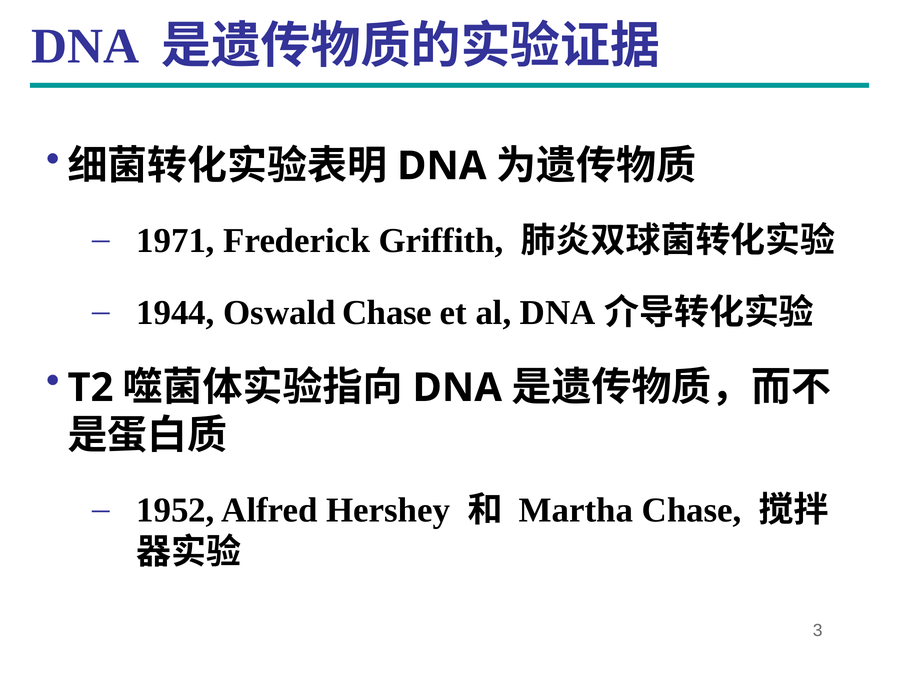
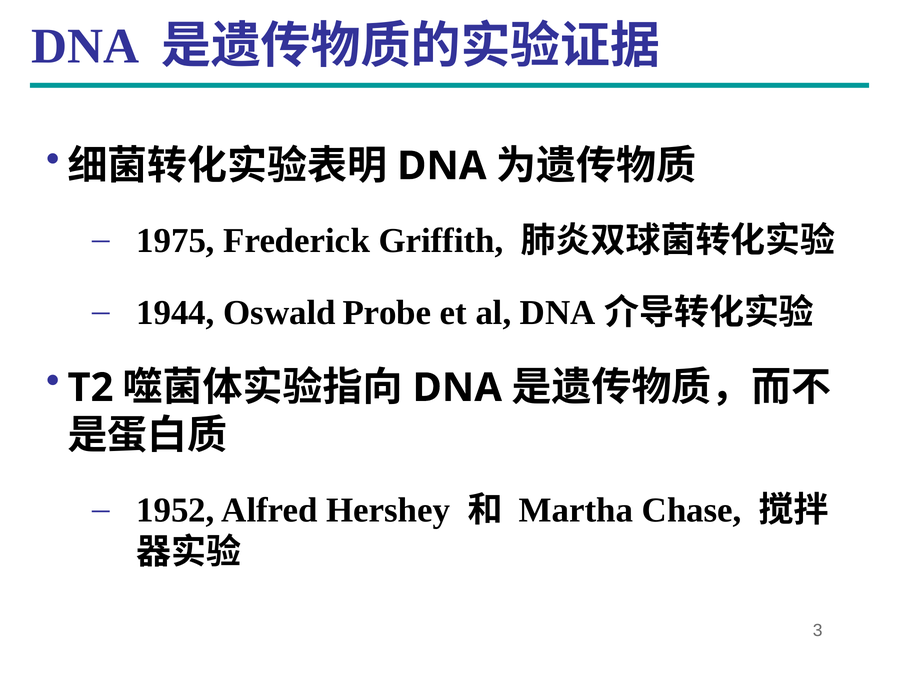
1971: 1971 -> 1975
Oswald Chase: Chase -> Probe
